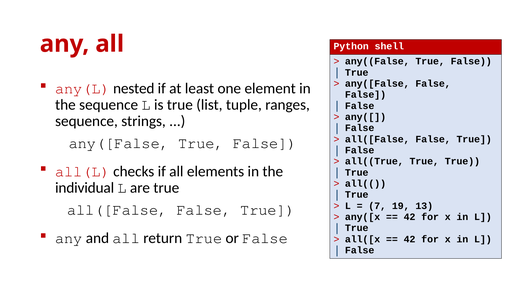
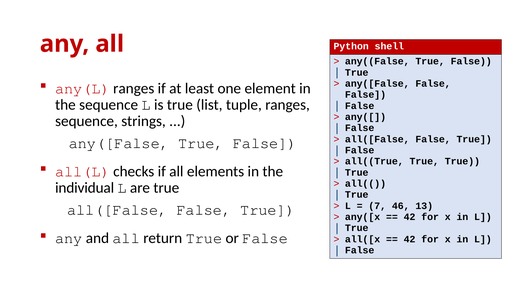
any(L nested: nested -> ranges
19: 19 -> 46
